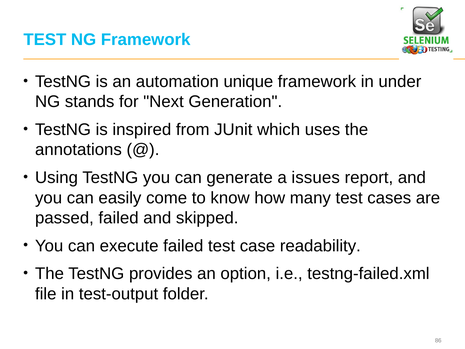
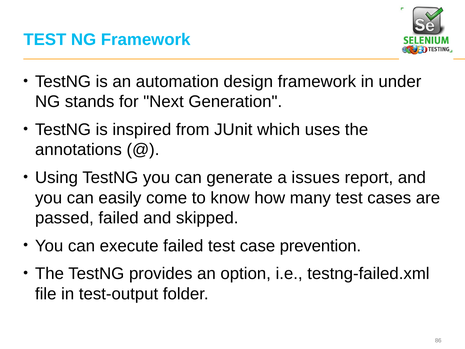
unique: unique -> design
readability: readability -> prevention
